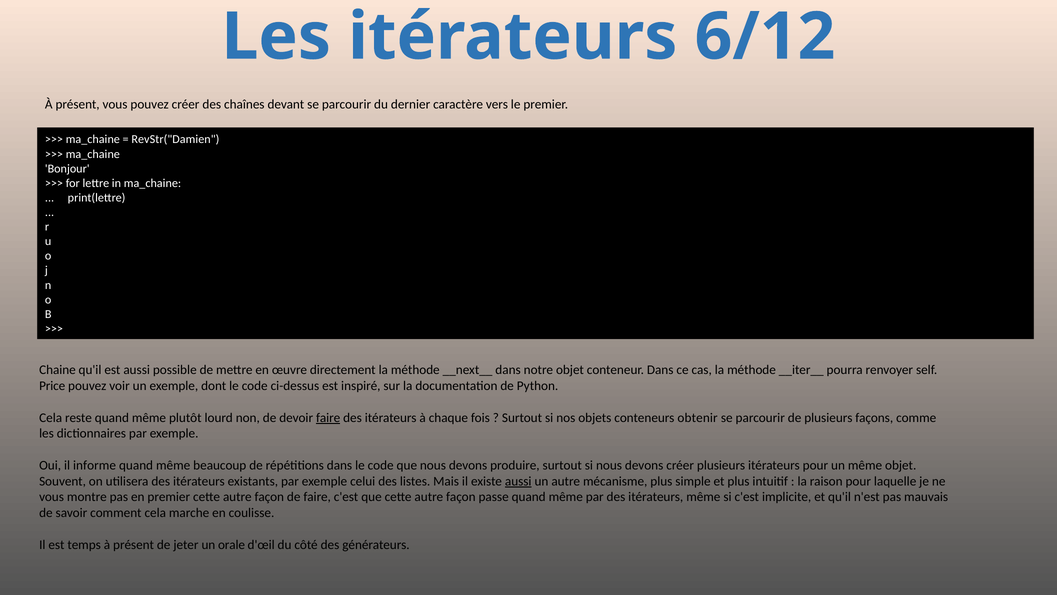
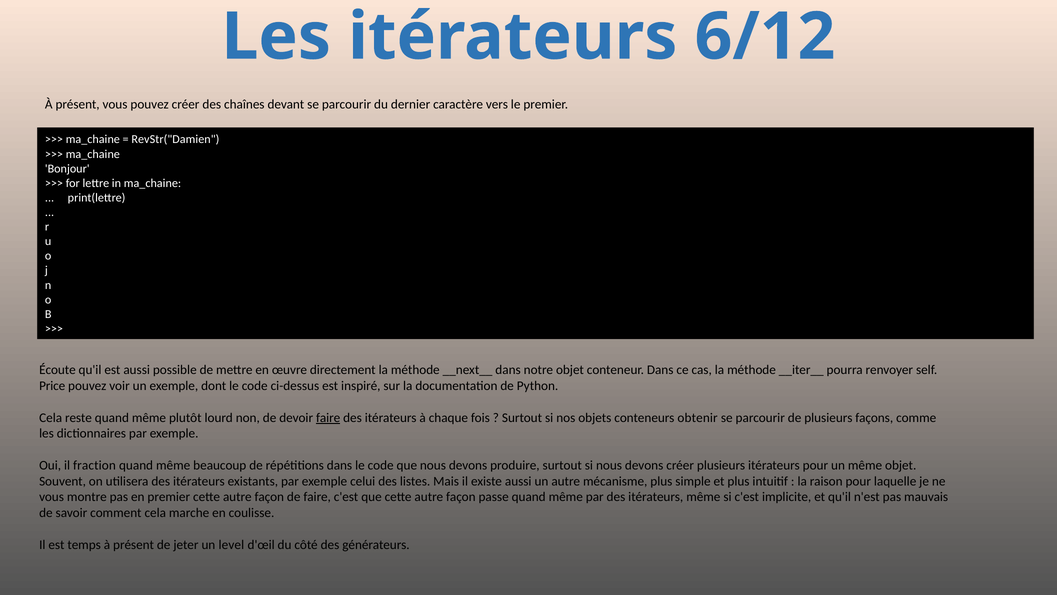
Chaine: Chaine -> Écoute
informe: informe -> fraction
aussi at (518, 481) underline: present -> none
orale: orale -> level
